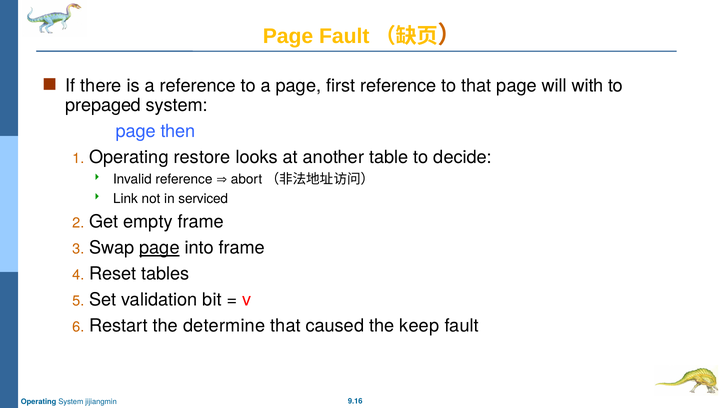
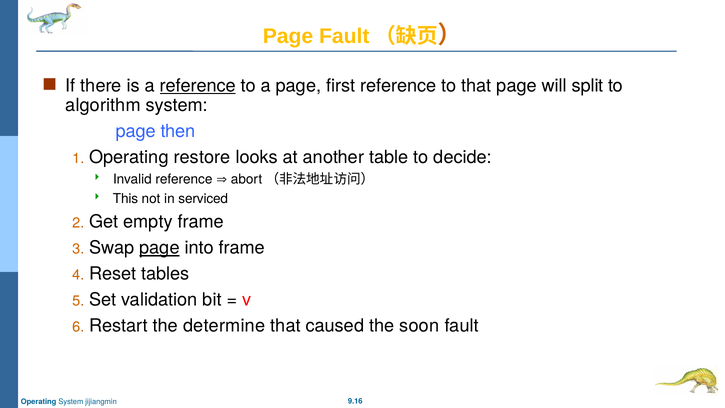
reference at (198, 86) underline: none -> present
with: with -> split
prepaged: prepaged -> algorithm
Link: Link -> This
keep: keep -> soon
